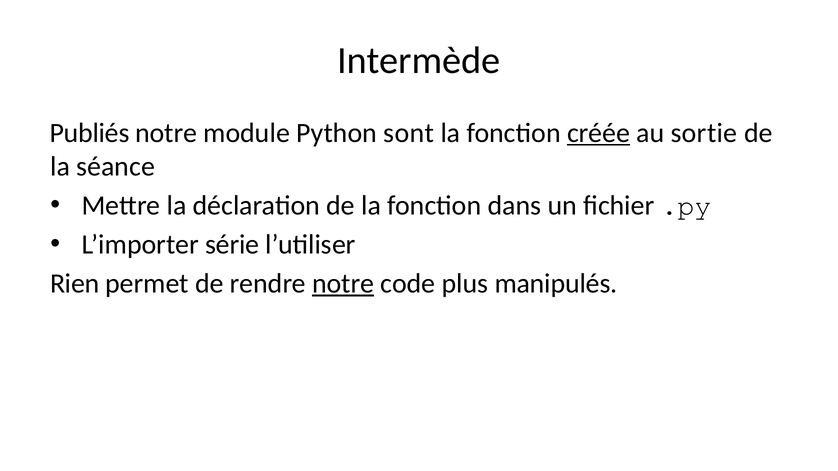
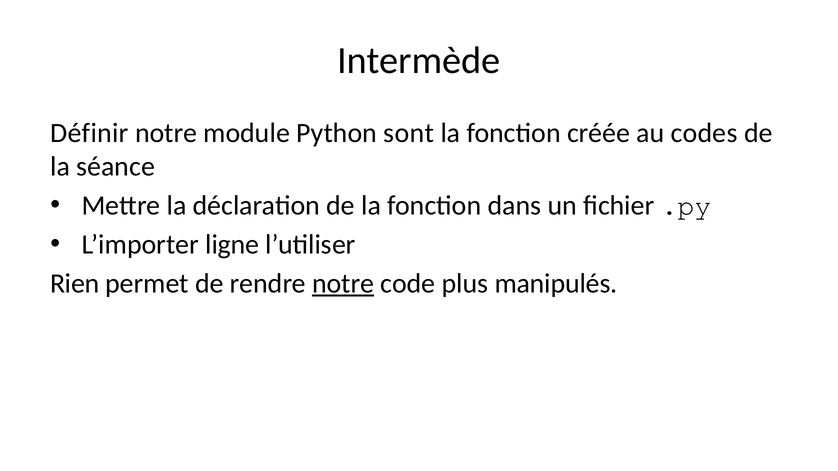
Publiés: Publiés -> Définir
créée underline: present -> none
sortie: sortie -> codes
série: série -> ligne
